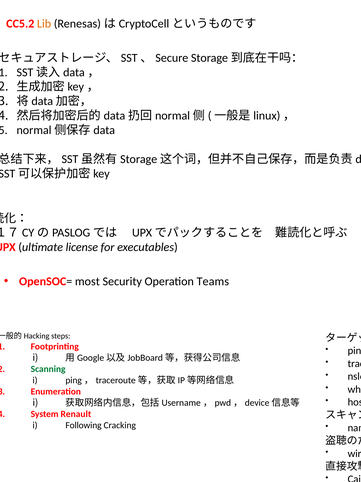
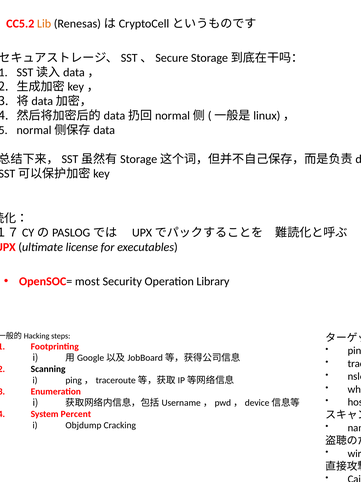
Teams: Teams -> Library
Scanning colour: green -> black
Renault: Renault -> Percent
Following: Following -> Objdump
